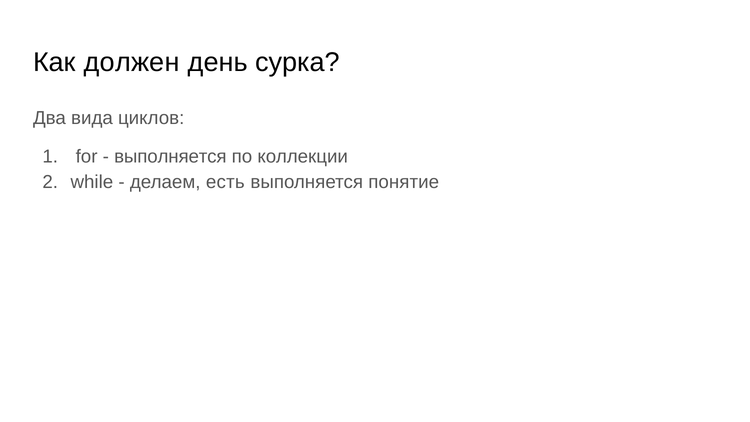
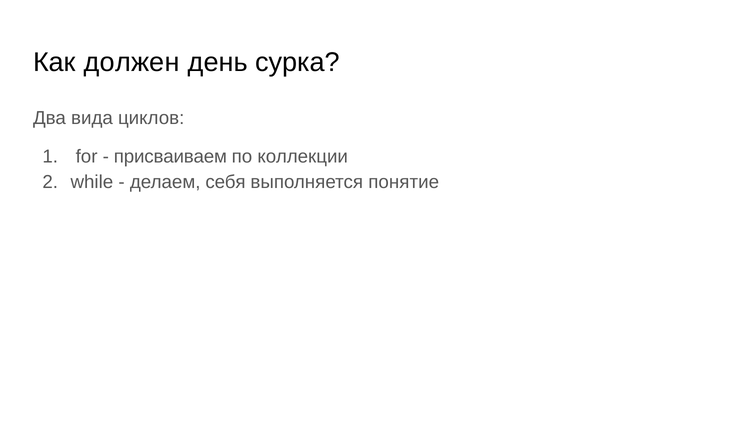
выполняется at (170, 156): выполняется -> присваиваем
есть: есть -> себя
